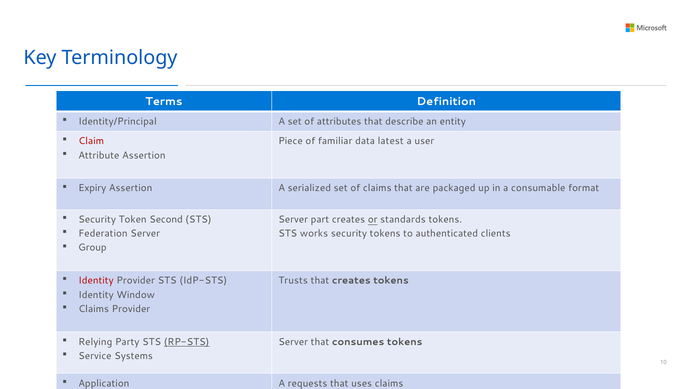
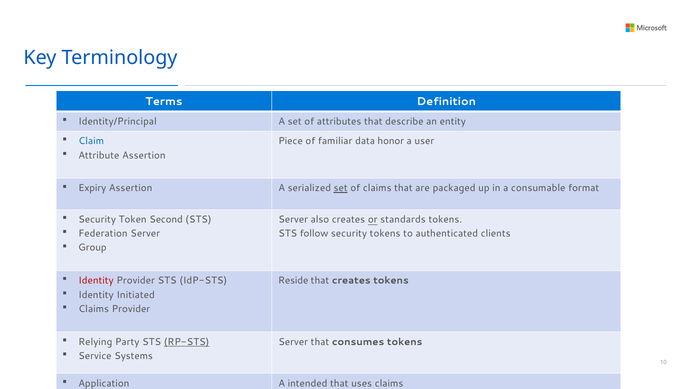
Claim colour: red -> blue
latest: latest -> honor
set at (341, 188) underline: none -> present
part: part -> also
works: works -> follow
Trusts: Trusts -> Reside
Window: Window -> Initiated
requests: requests -> intended
